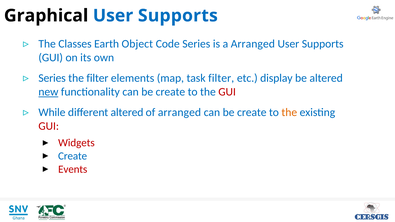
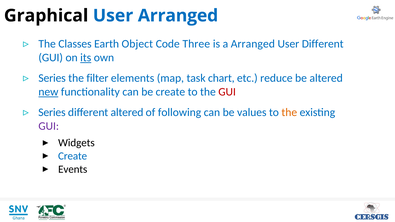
Supports at (178, 16): Supports -> Arranged
Code Series: Series -> Three
Supports at (323, 44): Supports -> Different
its underline: none -> present
task filter: filter -> chart
display: display -> reduce
While at (52, 112): While -> Series
of arranged: arranged -> following
create at (252, 112): create -> values
GUI at (49, 126) colour: red -> purple
Widgets colour: red -> black
Events colour: red -> black
